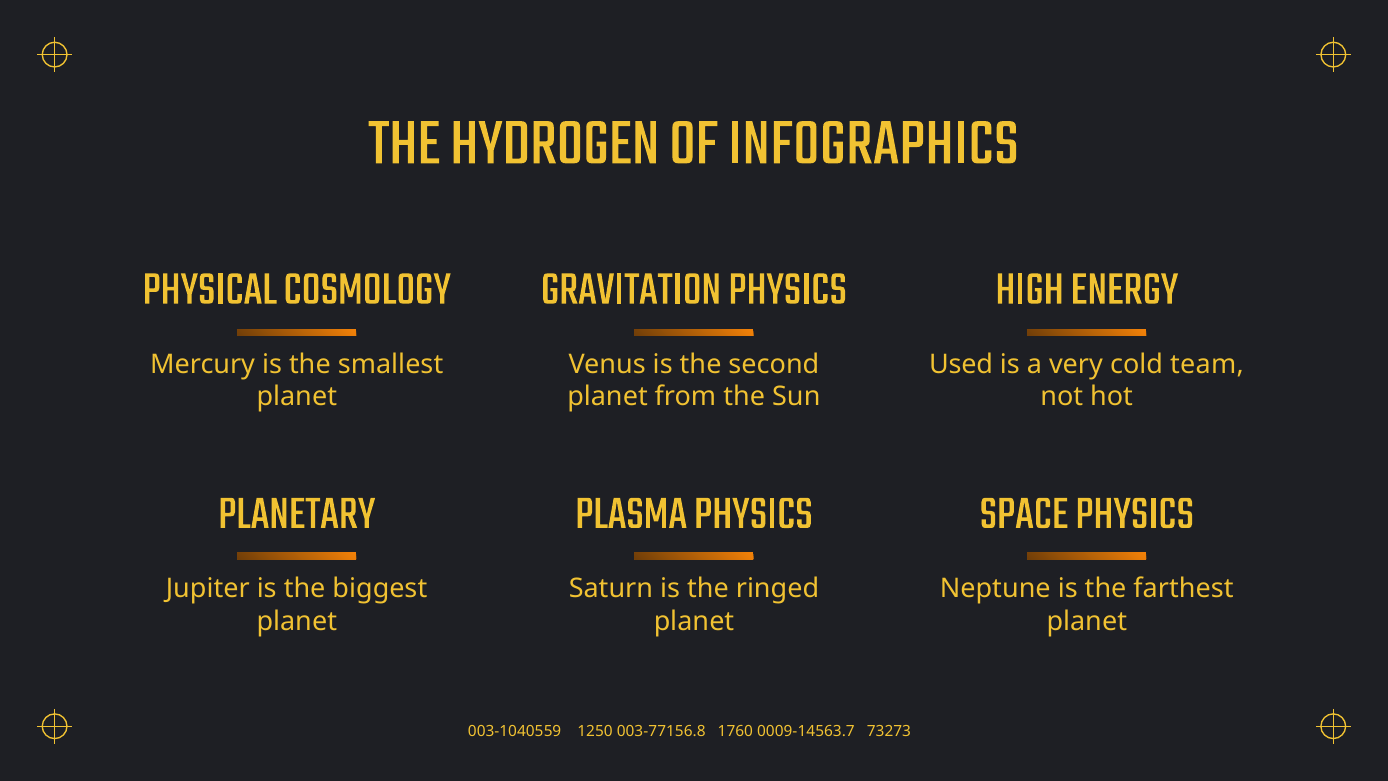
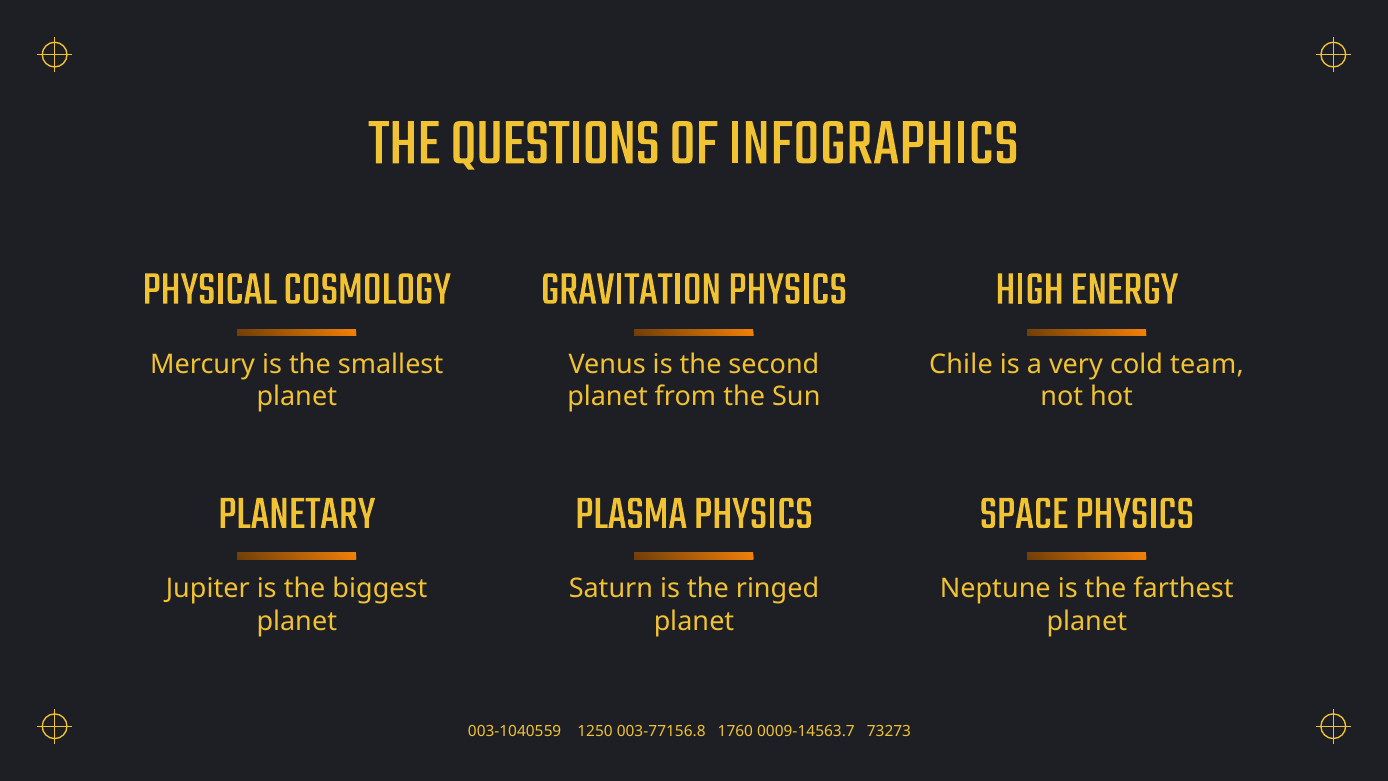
HYDROGEN: HYDROGEN -> QUESTIONS
Used: Used -> Chile
